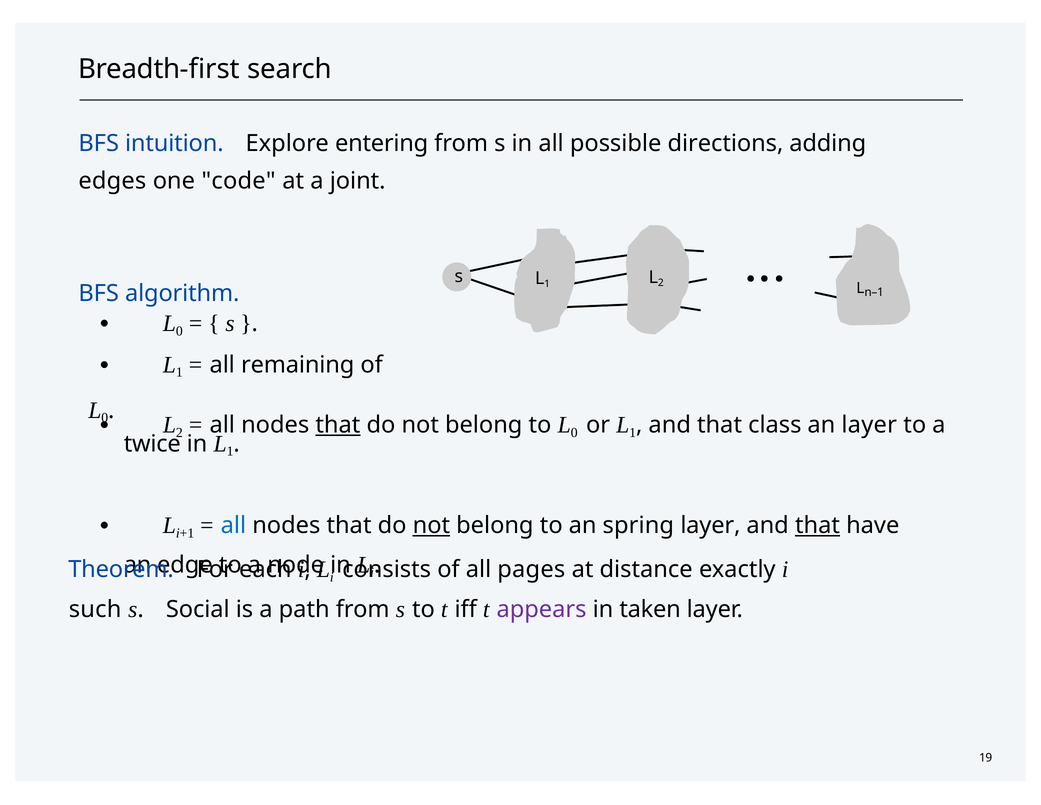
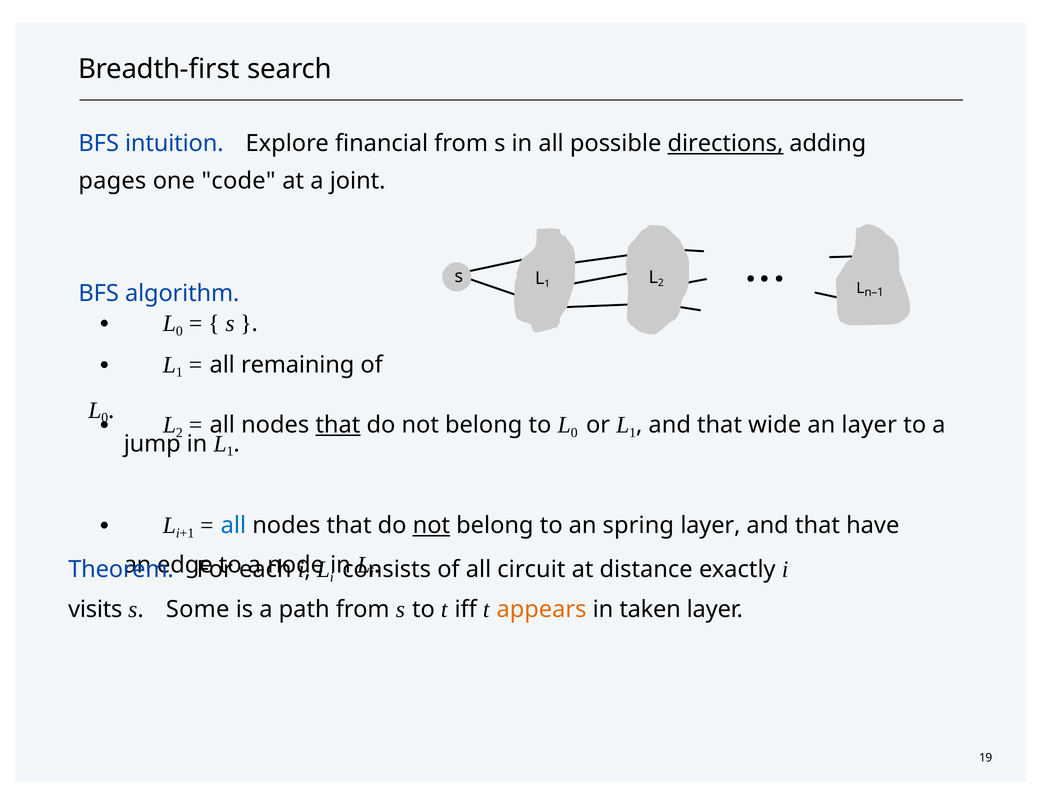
entering: entering -> financial
directions underline: none -> present
edges: edges -> pages
class: class -> wide
twice: twice -> jump
that at (818, 525) underline: present -> none
pages: pages -> circuit
such: such -> visits
Social: Social -> Some
appears colour: purple -> orange
